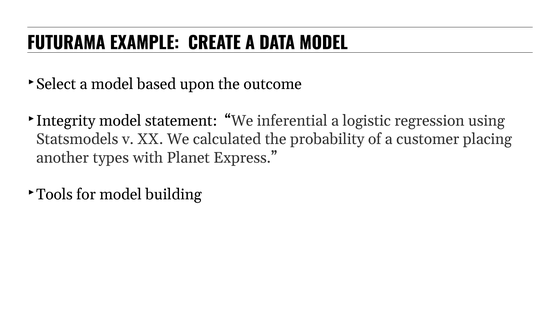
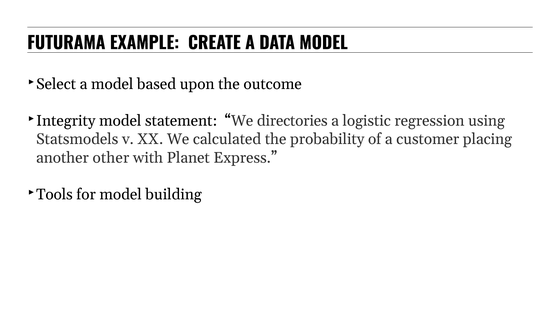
inferential: inferential -> directories
types: types -> other
